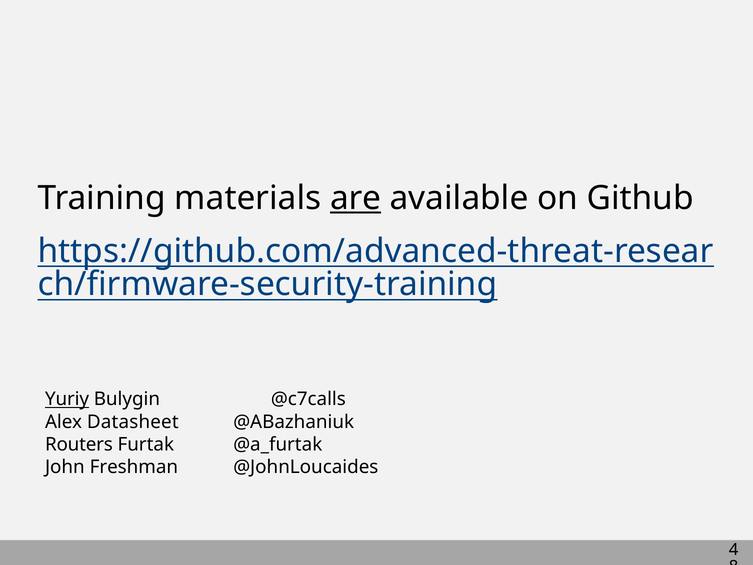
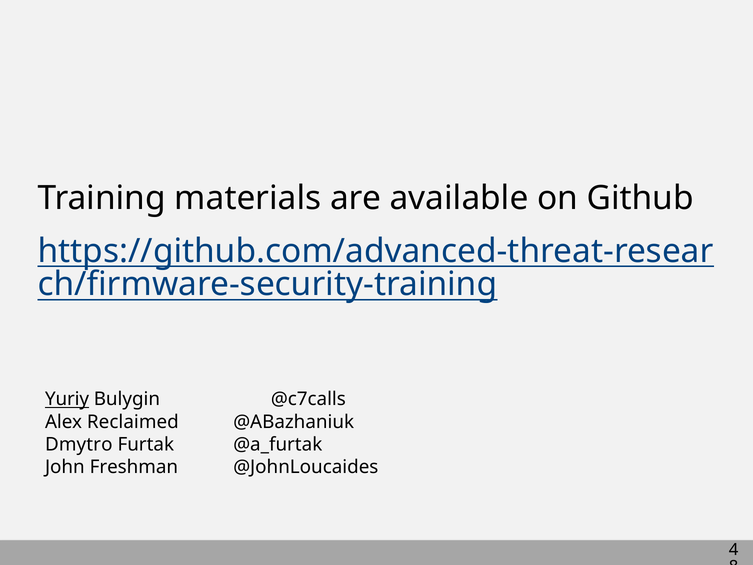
are underline: present -> none
Datasheet: Datasheet -> Reclaimed
Routers: Routers -> Dmytro
